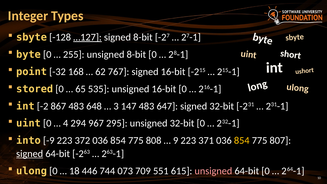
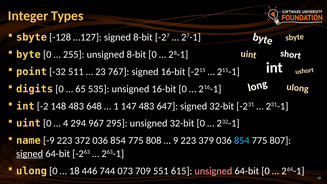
…127 underline: present -> none
168: 168 -> 511
62: 62 -> 23
stored: stored -> digits
867: 867 -> 148
3: 3 -> 1
into: into -> name
371: 371 -> 379
854 at (242, 141) colour: yellow -> light blue
